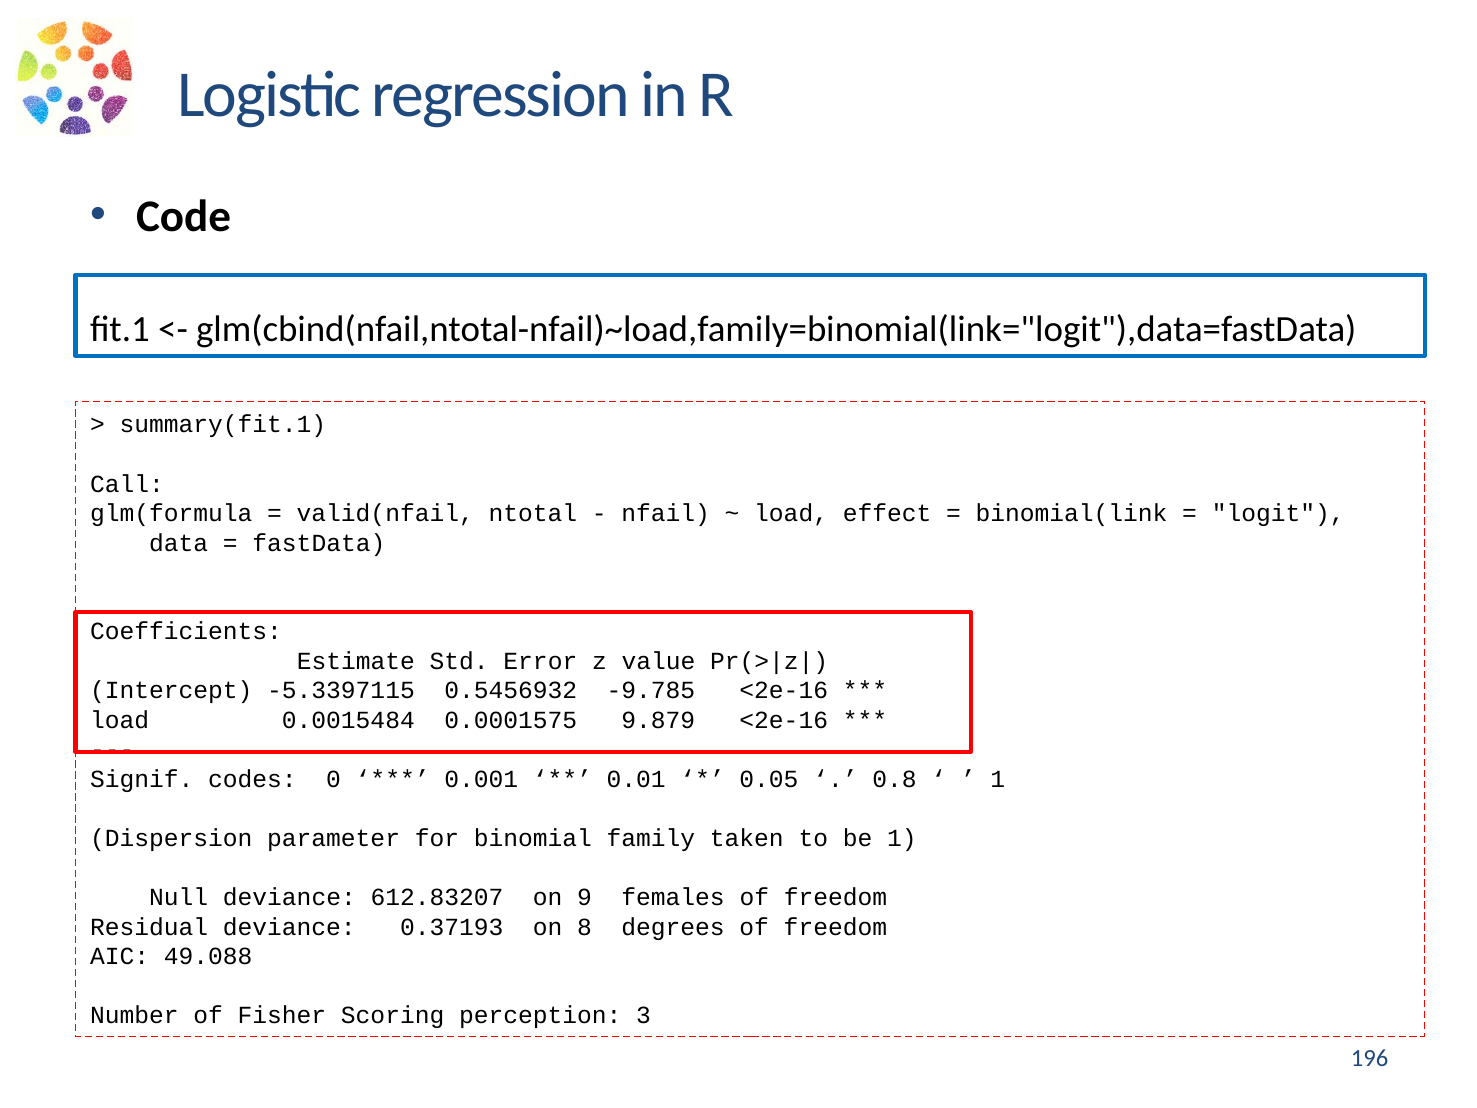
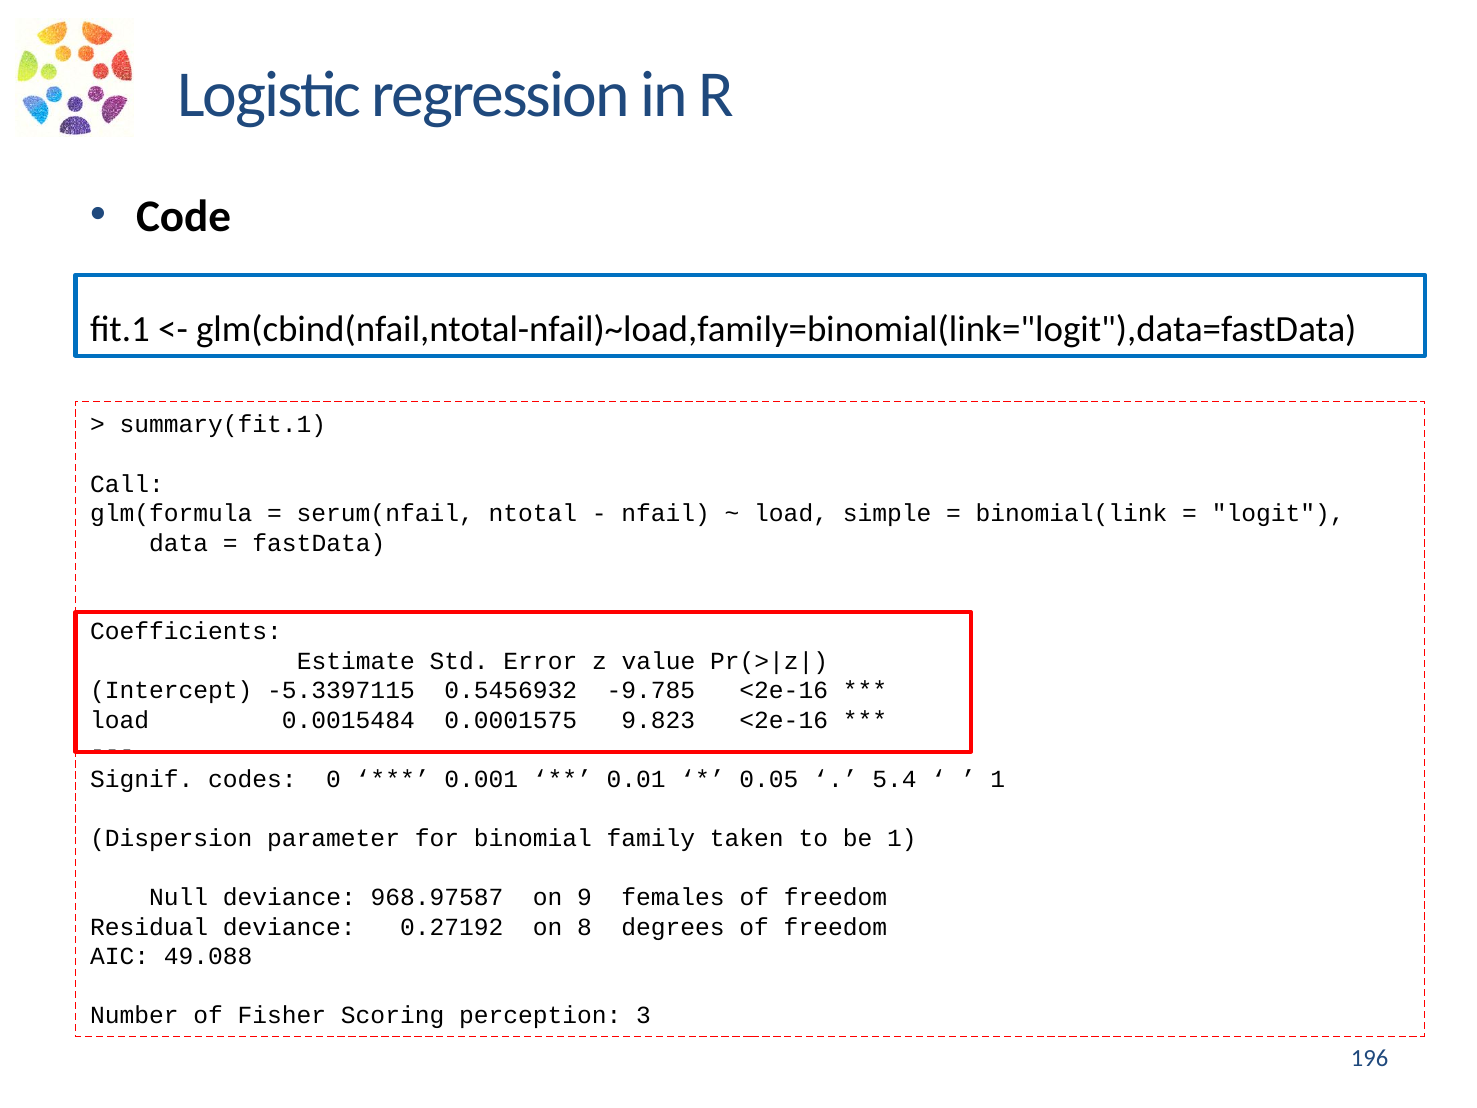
valid(nfail: valid(nfail -> serum(nfail
effect: effect -> simple
9.879: 9.879 -> 9.823
0.8: 0.8 -> 5.4
612.83207: 612.83207 -> 968.97587
0.37193: 0.37193 -> 0.27192
